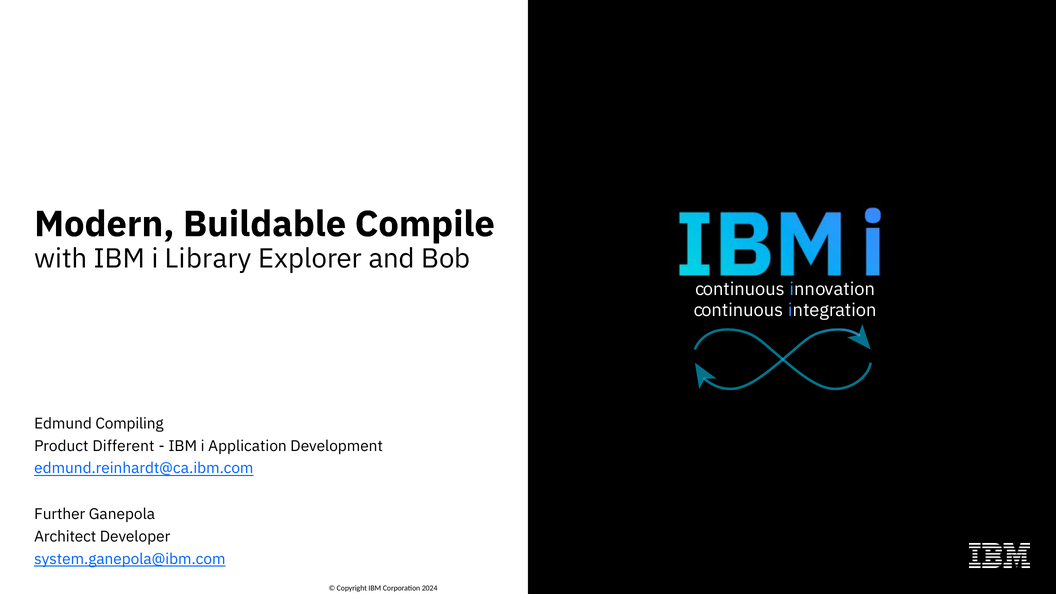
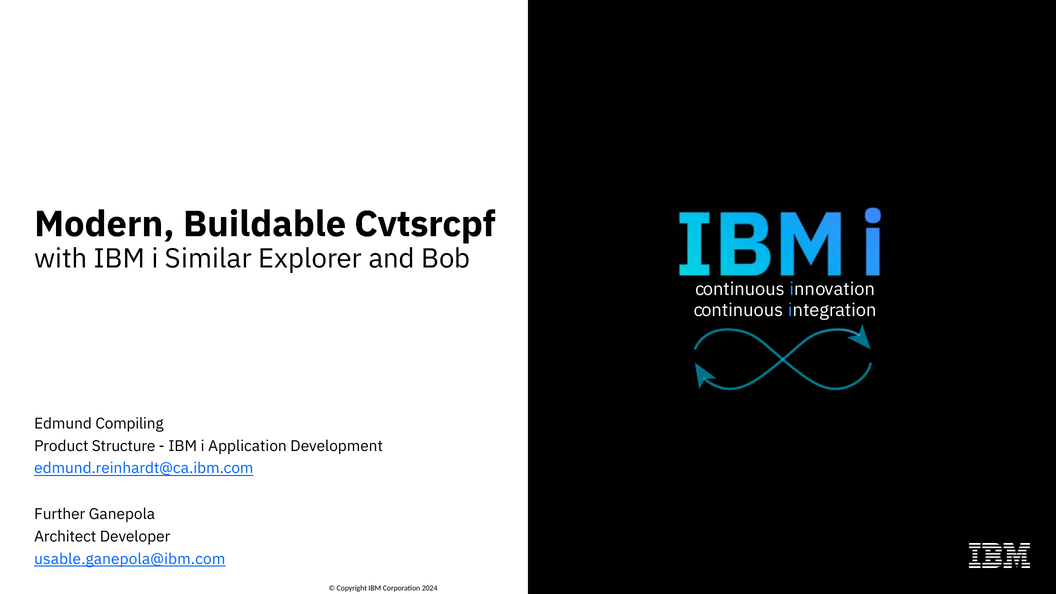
Compile: Compile -> Cvtsrcpf
Library: Library -> Similar
Different: Different -> Structure
system.ganepola@ibm.com: system.ganepola@ibm.com -> usable.ganepola@ibm.com
